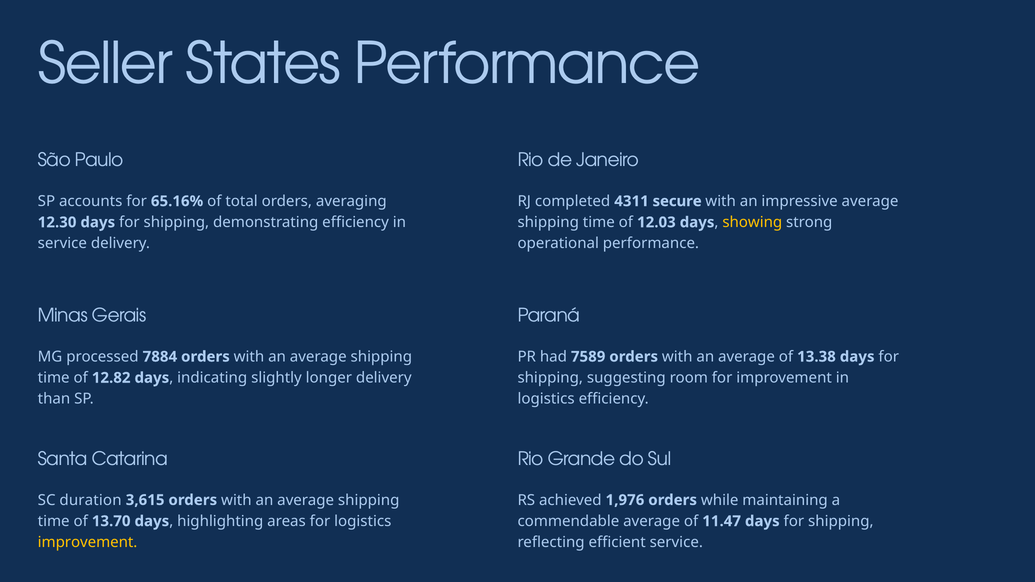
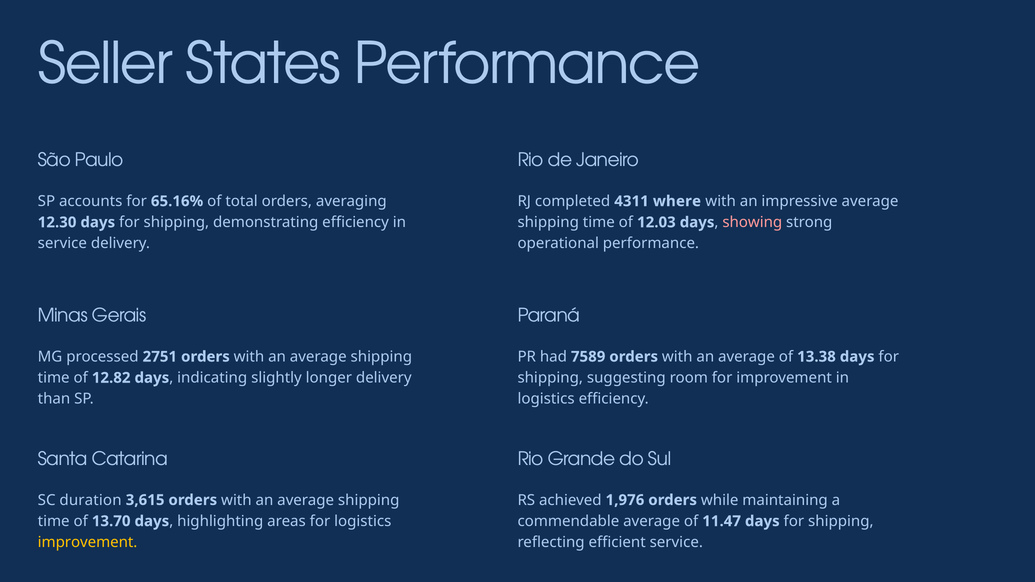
secure: secure -> where
showing colour: yellow -> pink
7884: 7884 -> 2751
